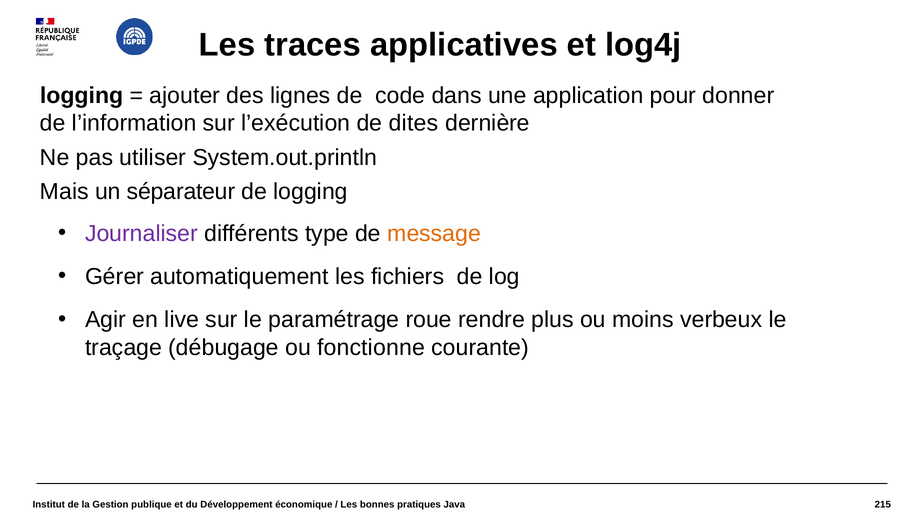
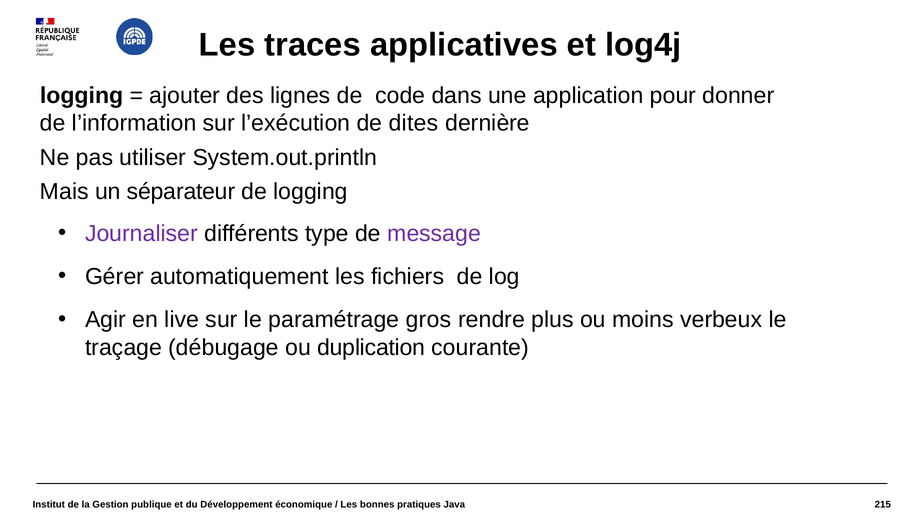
message colour: orange -> purple
roue: roue -> gros
fonctionne: fonctionne -> duplication
